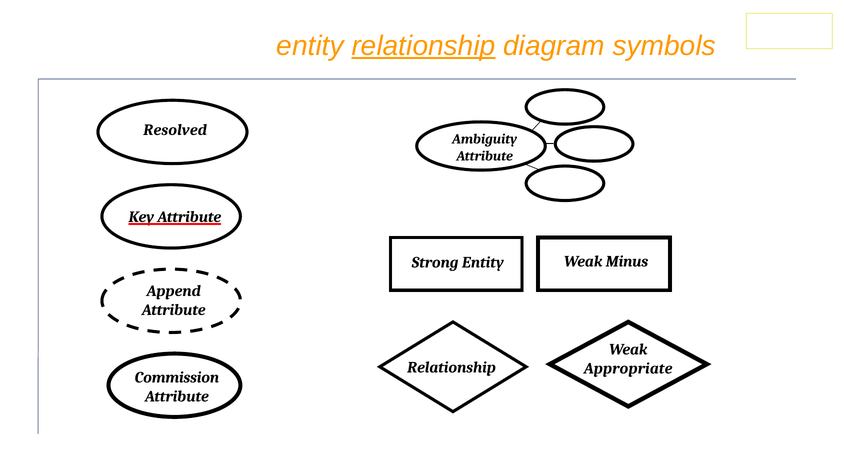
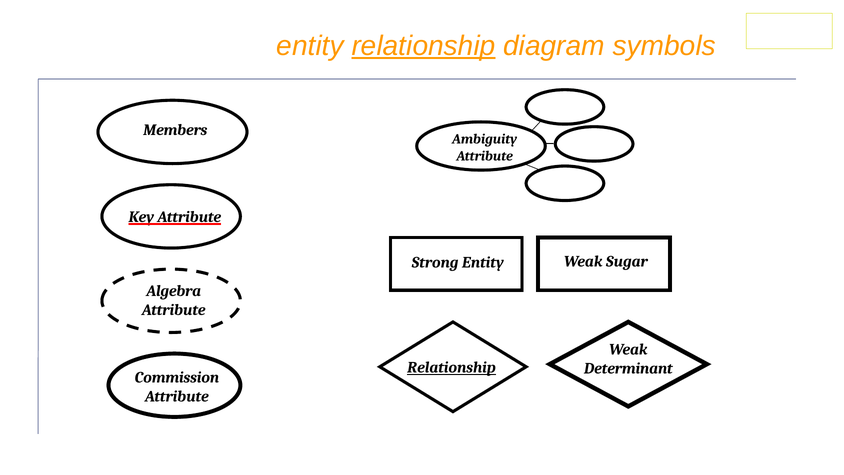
Resolved: Resolved -> Members
Minus: Minus -> Sugar
Append: Append -> Algebra
Relationship at (452, 368) underline: none -> present
Appropriate: Appropriate -> Determinant
